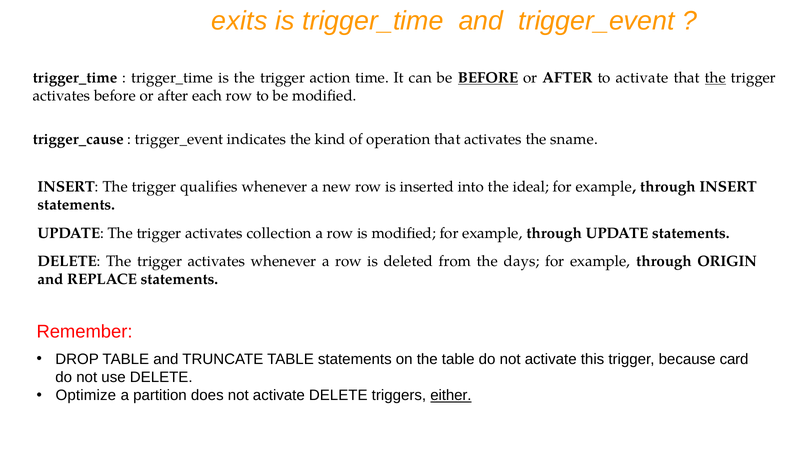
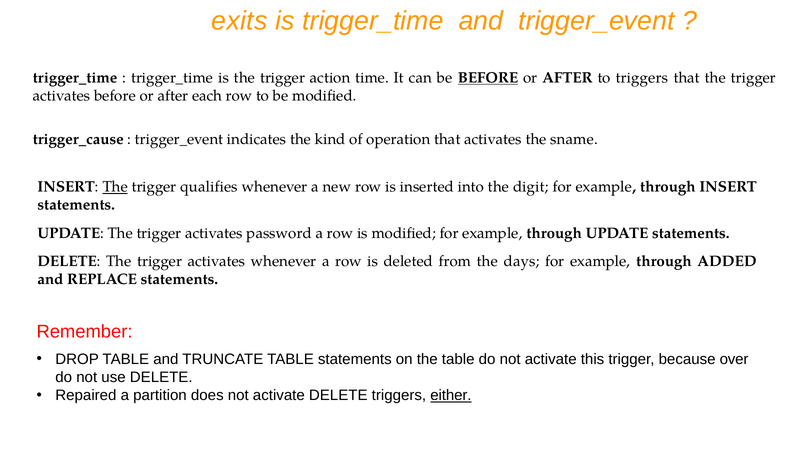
to activate: activate -> triggers
the at (715, 78) underline: present -> none
The at (115, 187) underline: none -> present
ideal: ideal -> digit
collection: collection -> password
ORIGIN: ORIGIN -> ADDED
card: card -> over
Optimize: Optimize -> Repaired
